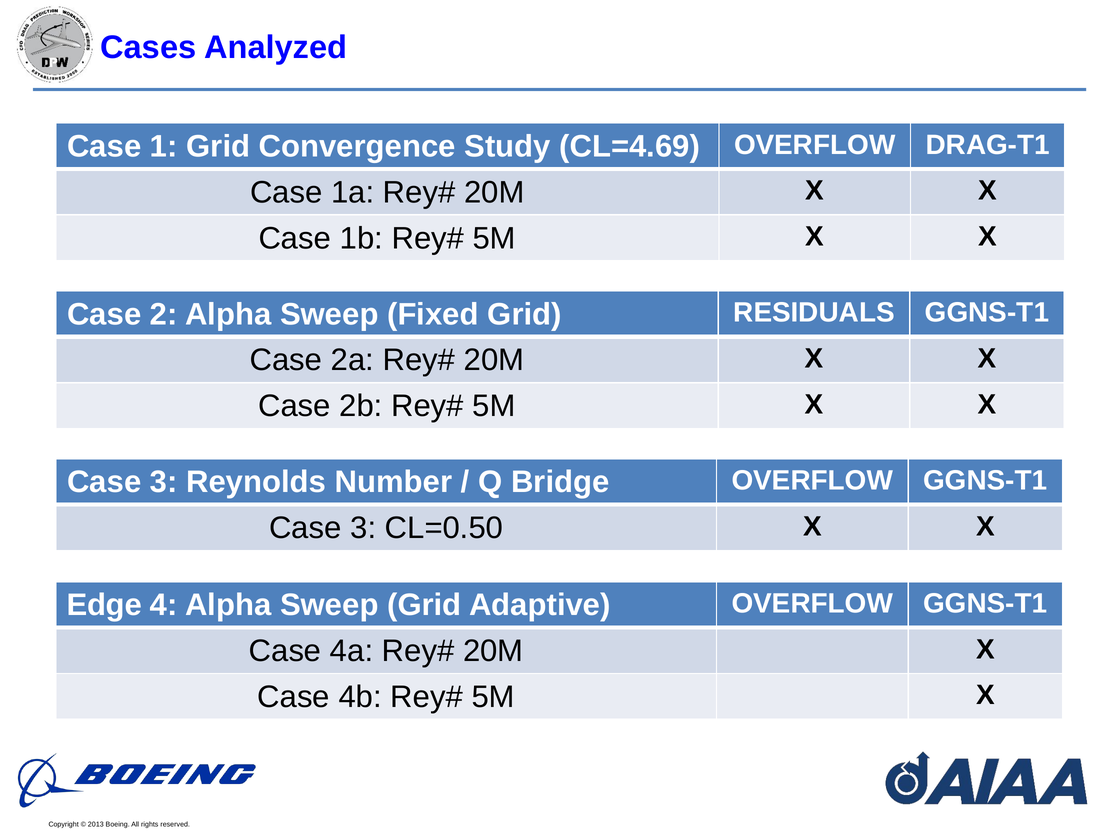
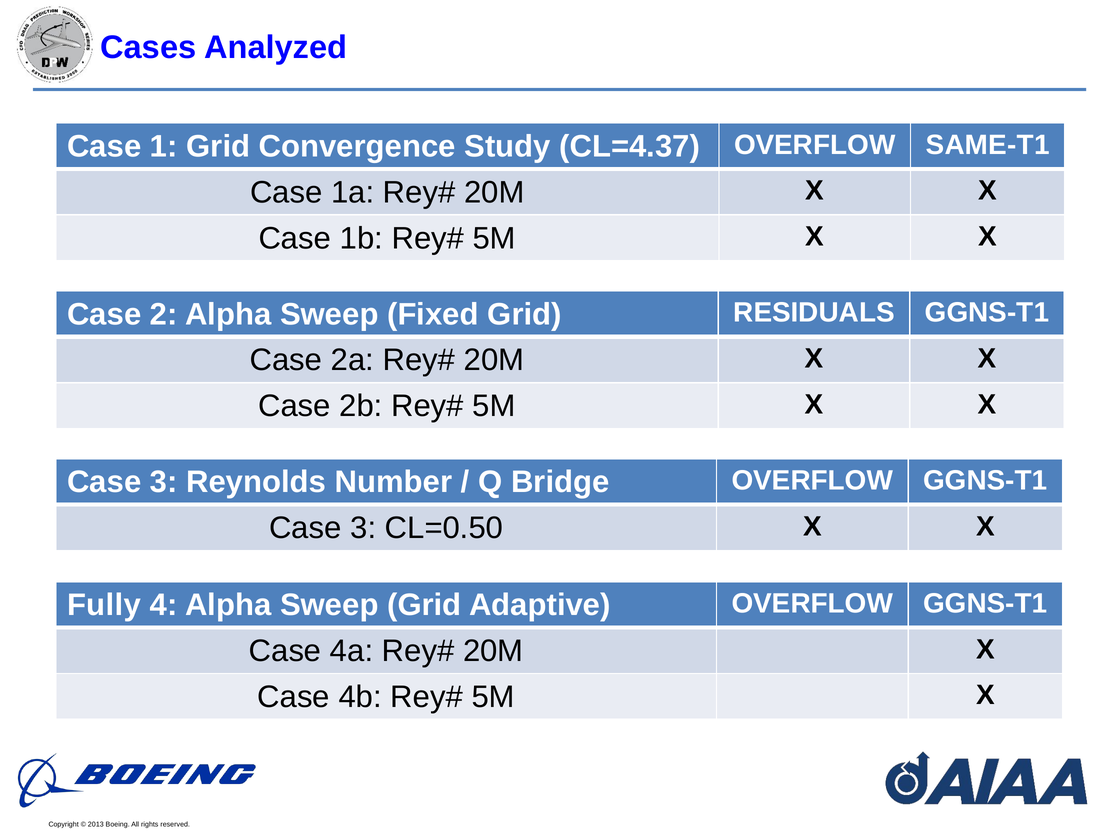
CL=4.69: CL=4.69 -> CL=4.37
DRAG-T1: DRAG-T1 -> SAME-T1
Edge: Edge -> Fully
